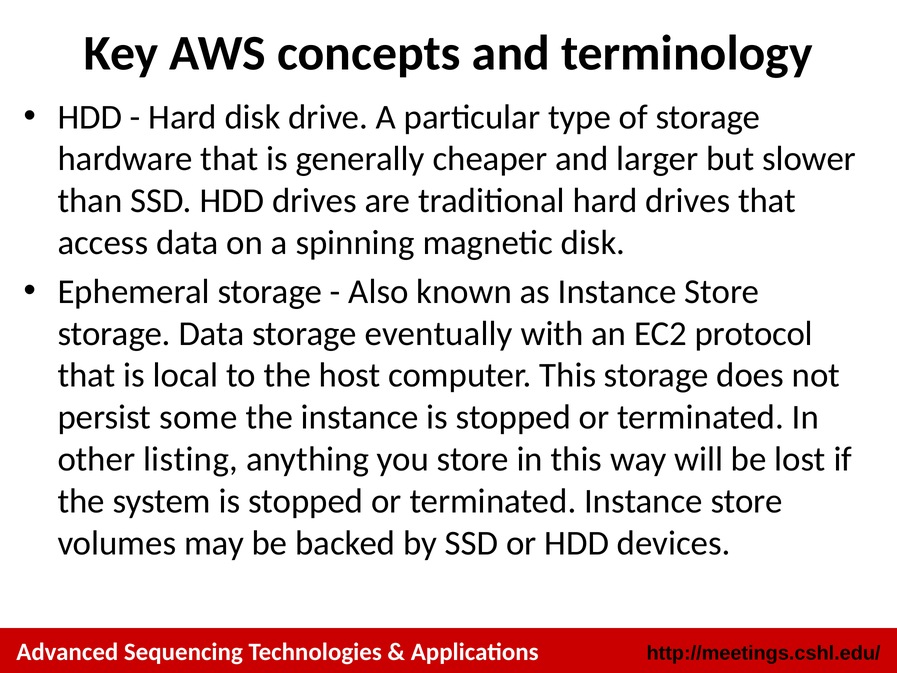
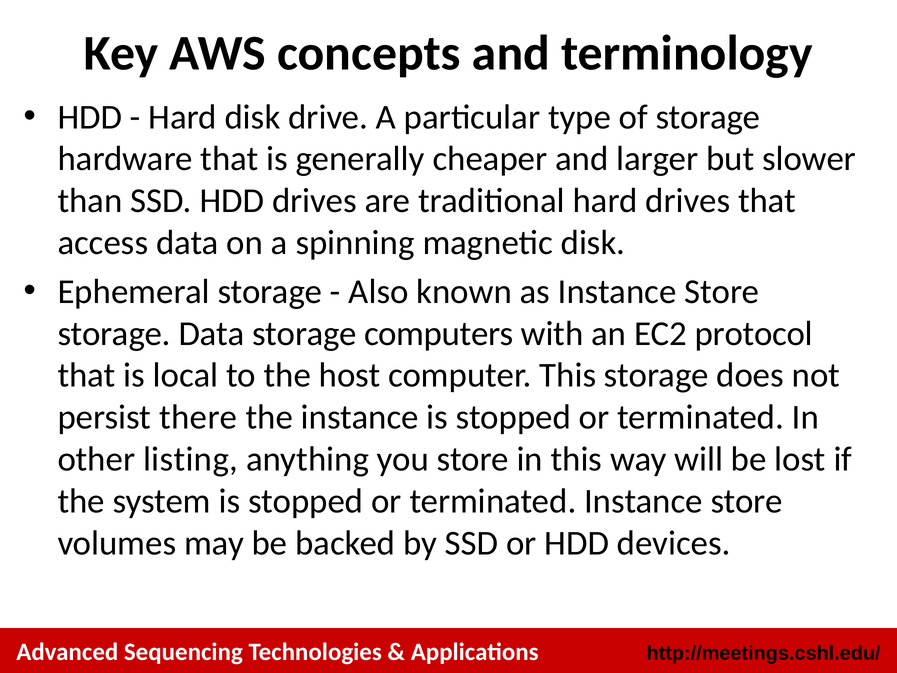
eventually: eventually -> computers
some: some -> there
